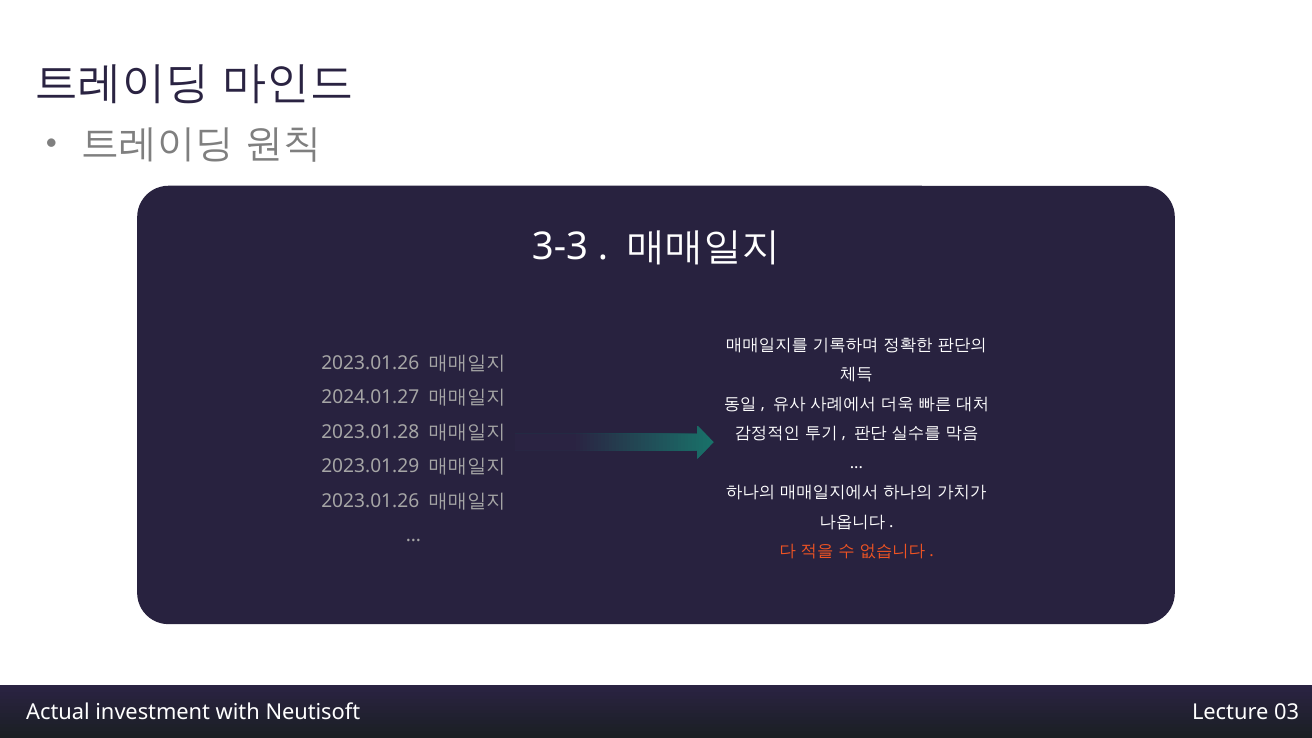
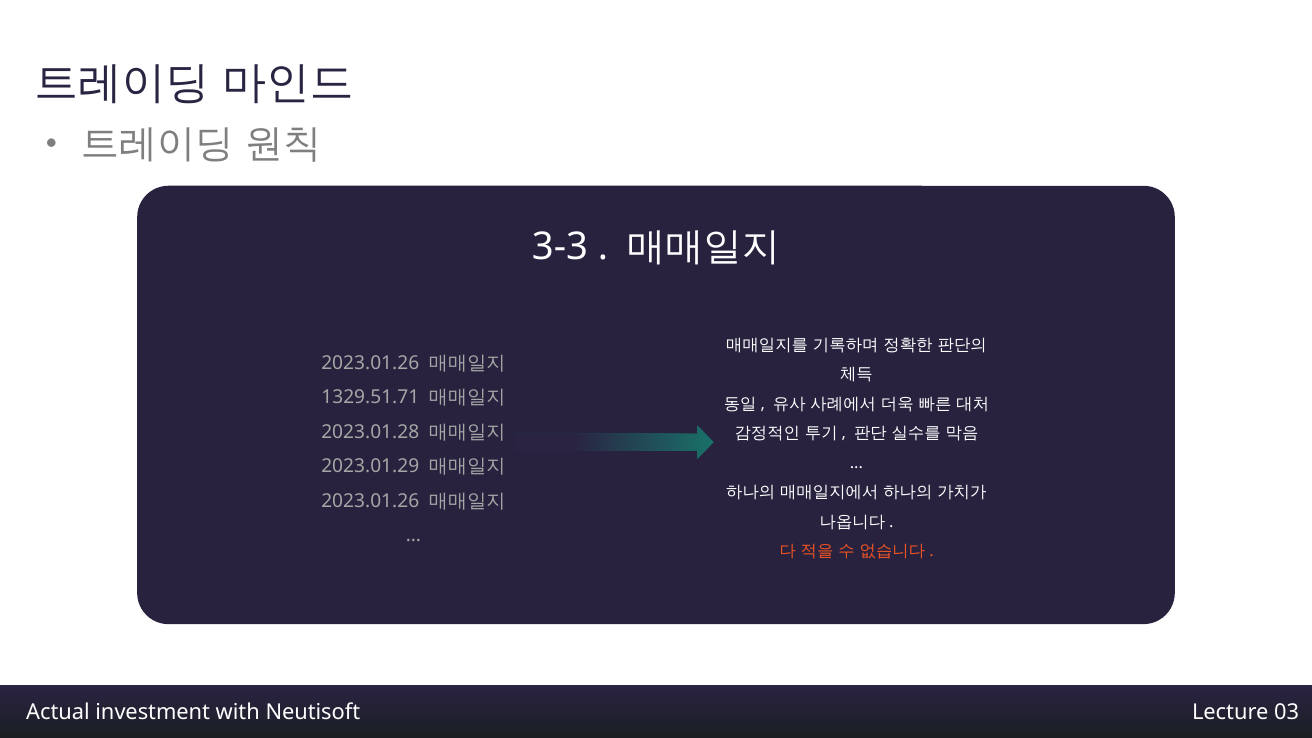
2024.01.27: 2024.01.27 -> 1329.51.71
